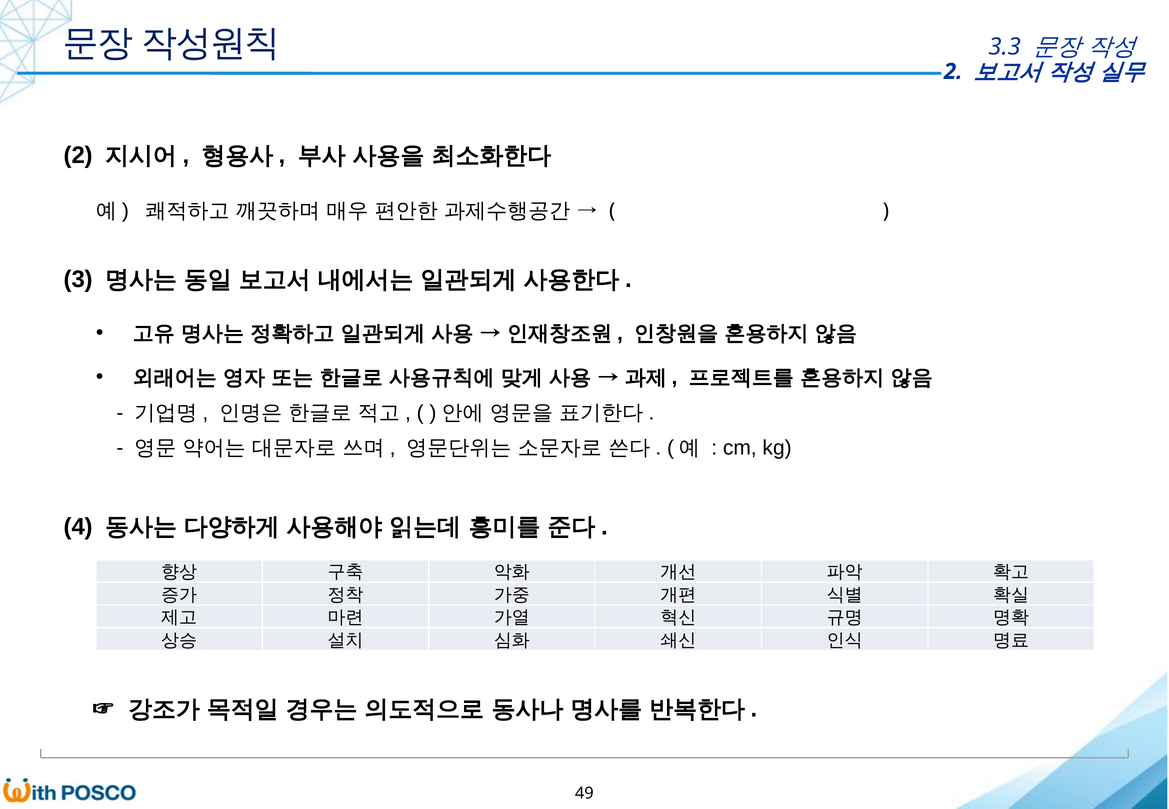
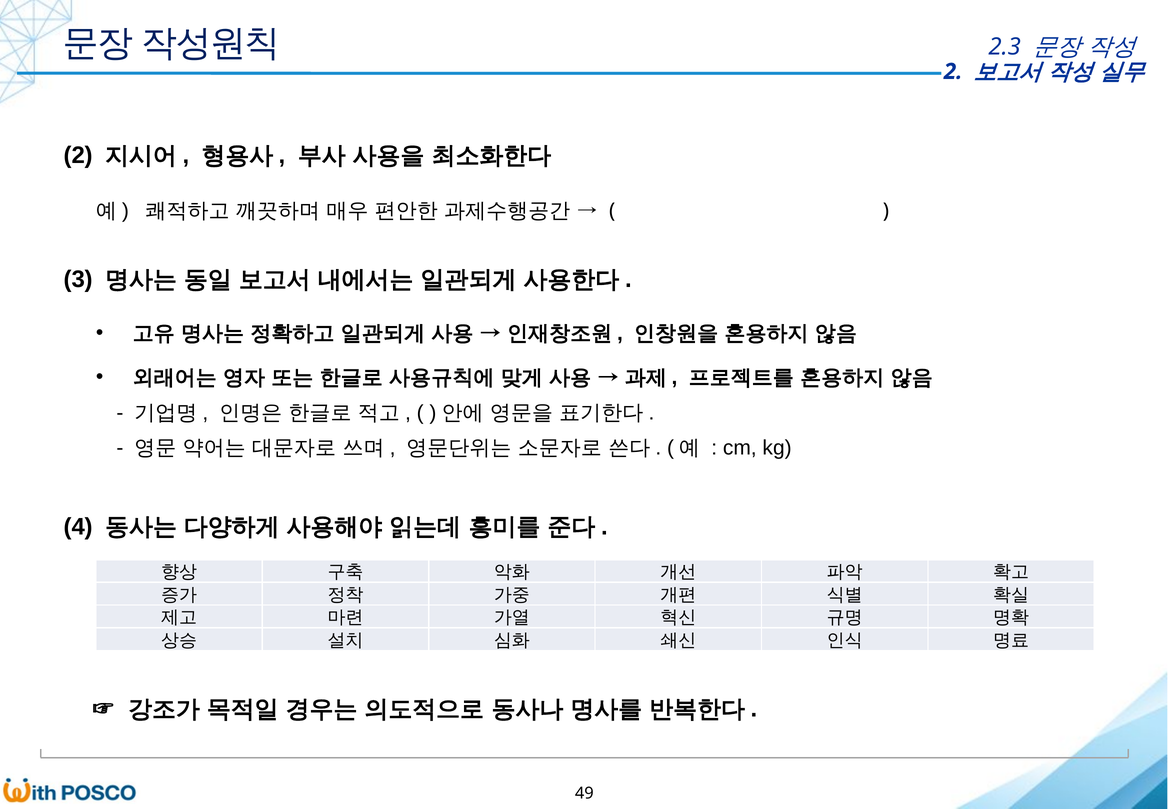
3.3: 3.3 -> 2.3
